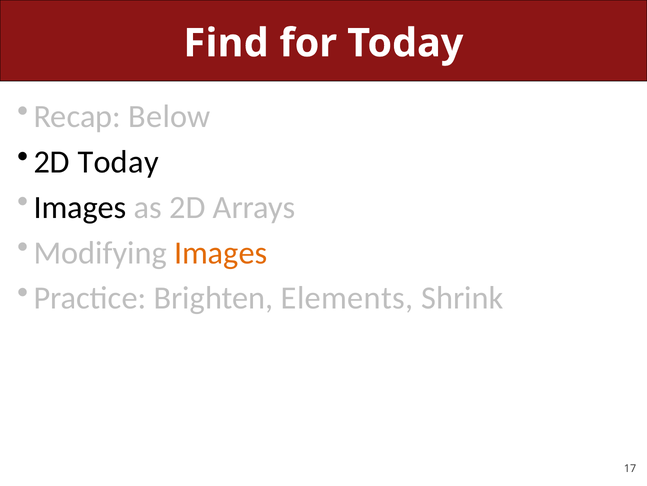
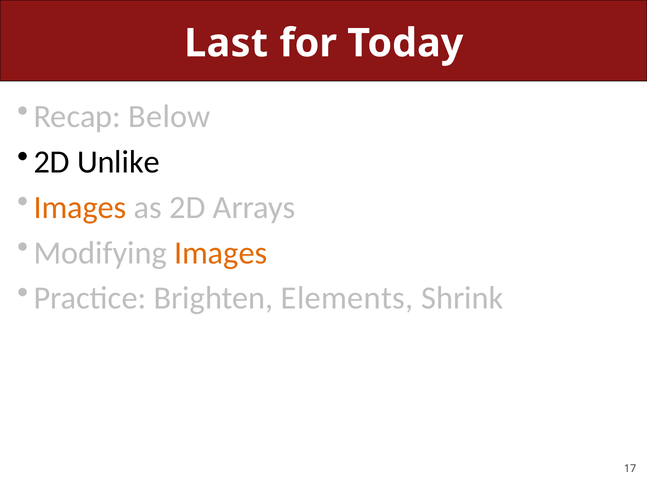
Find: Find -> Last
2D Today: Today -> Unlike
Images at (80, 207) colour: black -> orange
